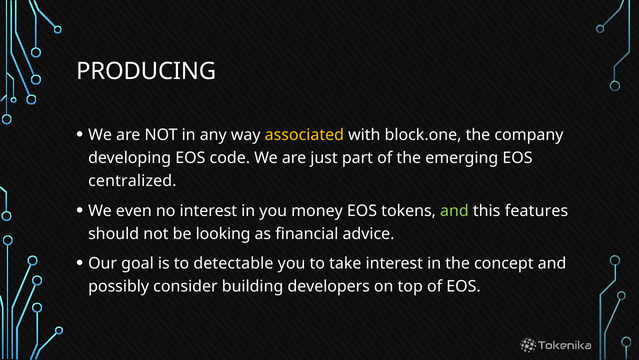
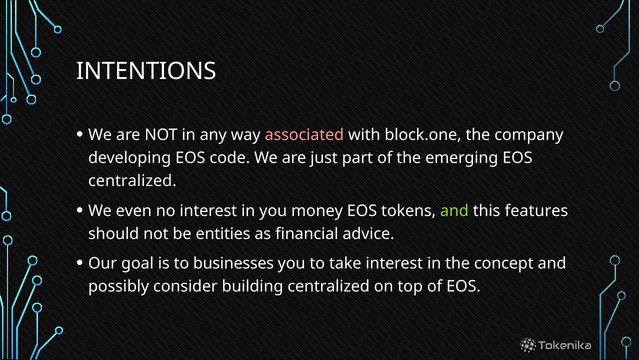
PRODUCING: PRODUCING -> INTENTIONS
associated colour: yellow -> pink
looking: looking -> entities
detectable: detectable -> businesses
building developers: developers -> centralized
